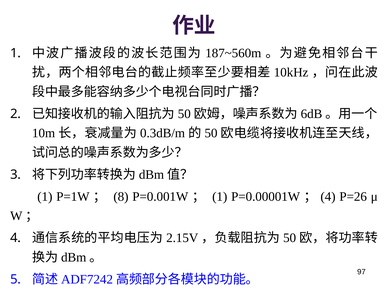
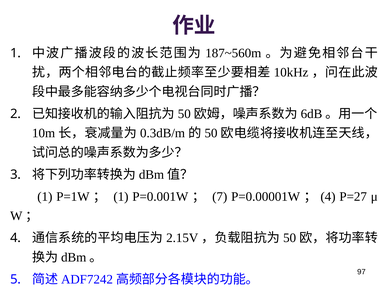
8 at (121, 197): 8 -> 1
1 at (220, 197): 1 -> 7
P=26: P=26 -> P=27
